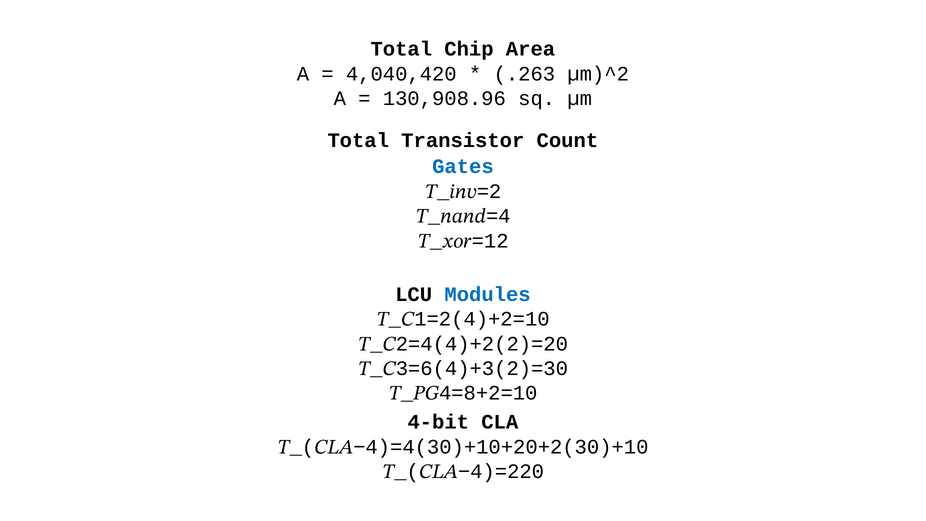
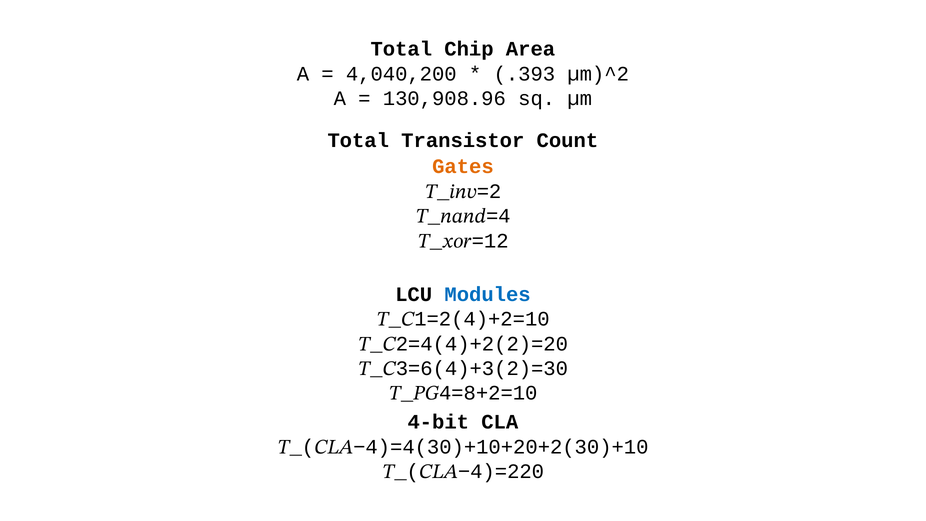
4,040,420: 4,040,420 -> 4,040,200
.263: .263 -> .393
Gates colour: blue -> orange
